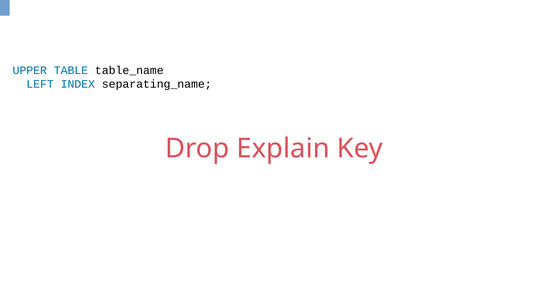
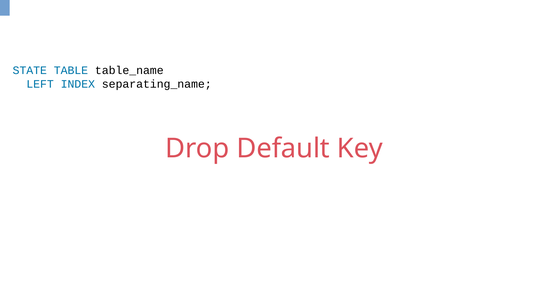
UPPER: UPPER -> STATE
Explain: Explain -> Default
